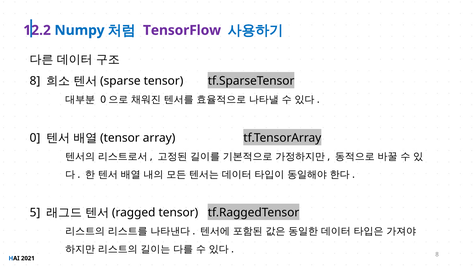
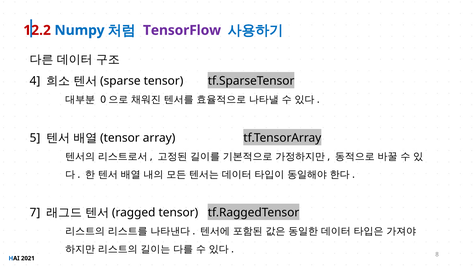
12.2 colour: purple -> red
8 at (35, 81): 8 -> 4
0: 0 -> 5
5: 5 -> 7
